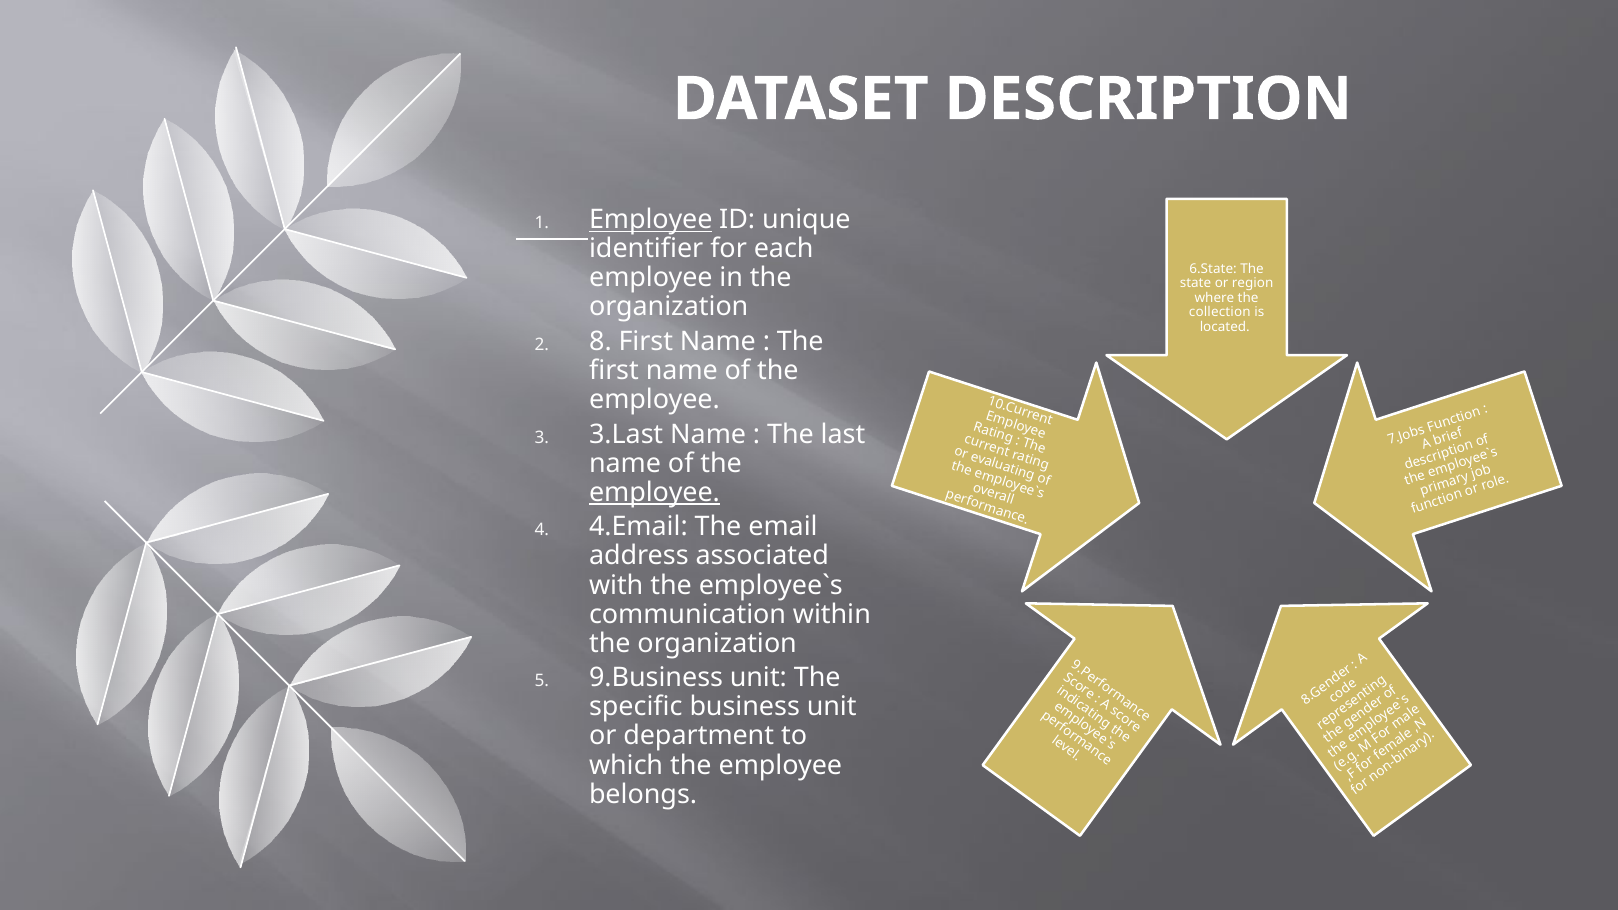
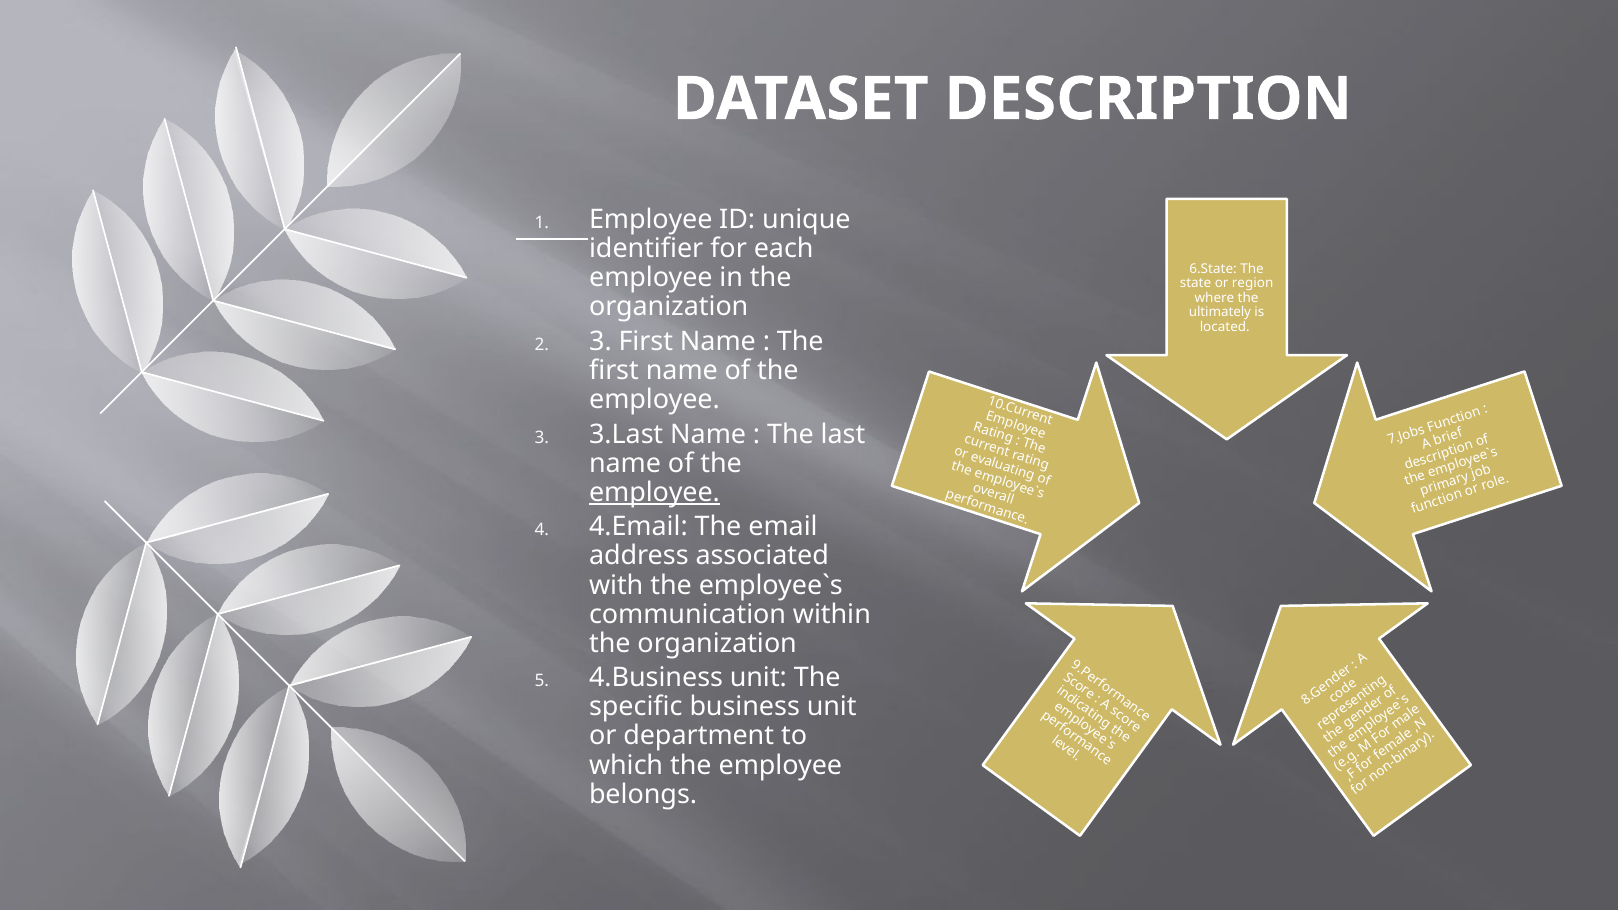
Employee at (651, 220) underline: present -> none
collection: collection -> ultimately
2 8: 8 -> 3
9.Business: 9.Business -> 4.Business
